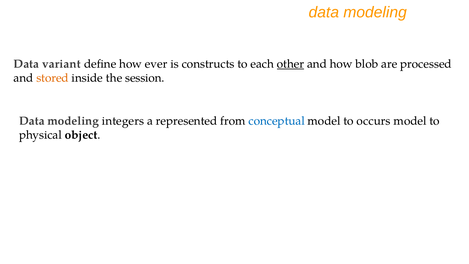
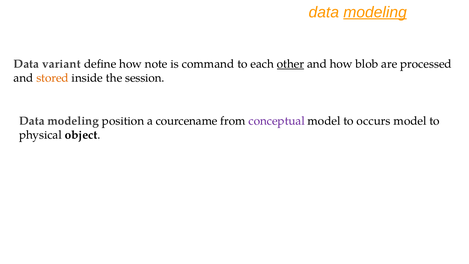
modeling at (375, 12) underline: none -> present
ever: ever -> note
constructs: constructs -> command
integers: integers -> position
represented: represented -> courcename
conceptual colour: blue -> purple
